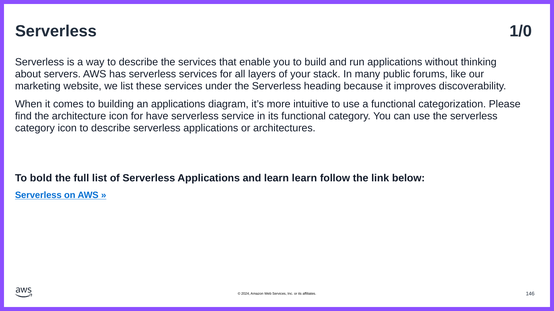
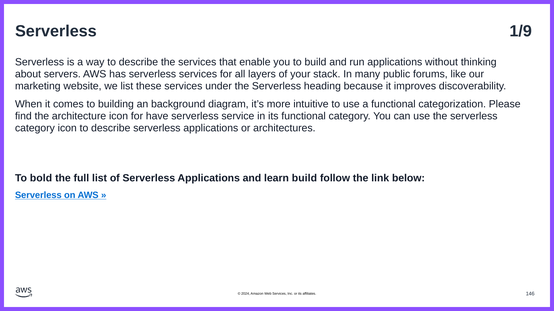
1/0: 1/0 -> 1/9
an applications: applications -> background
learn learn: learn -> build
